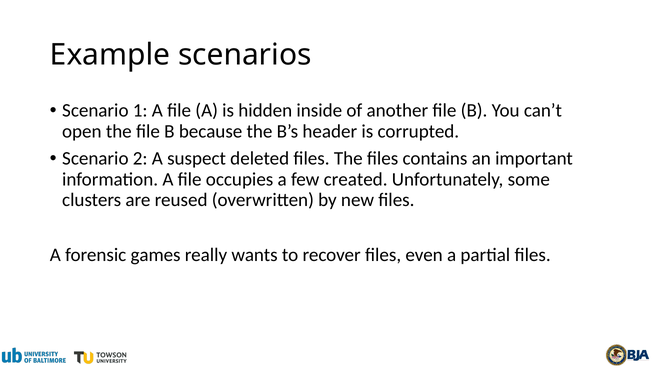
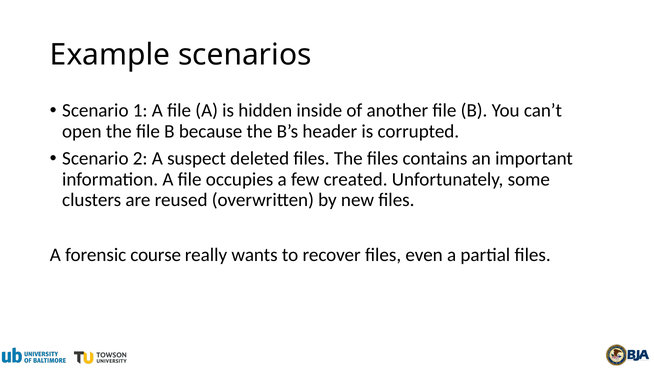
games: games -> course
